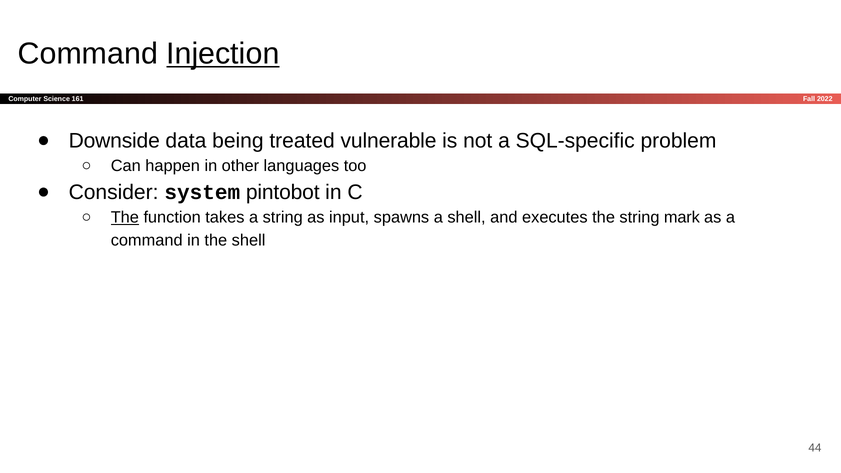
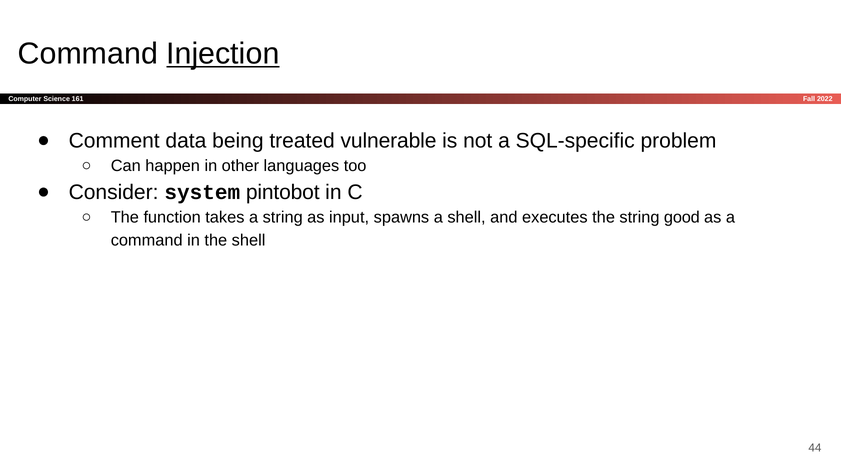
Downside: Downside -> Comment
The at (125, 218) underline: present -> none
mark: mark -> good
